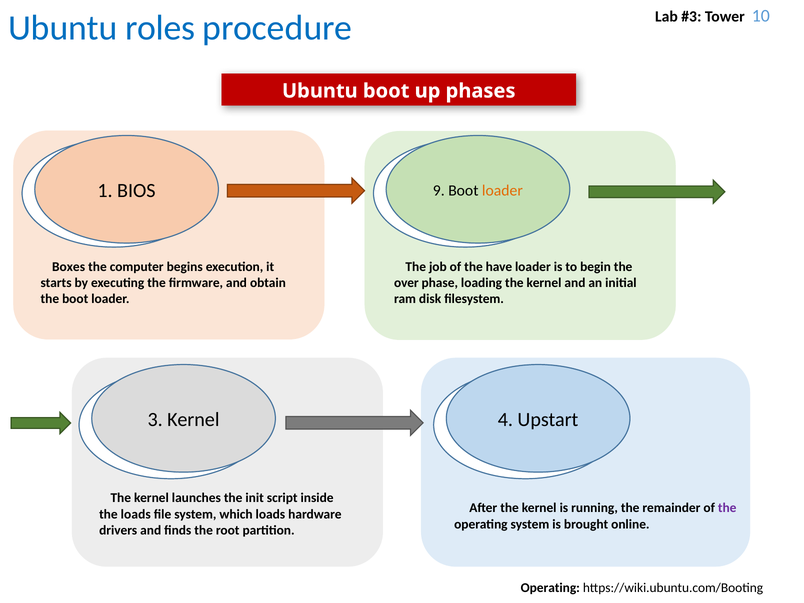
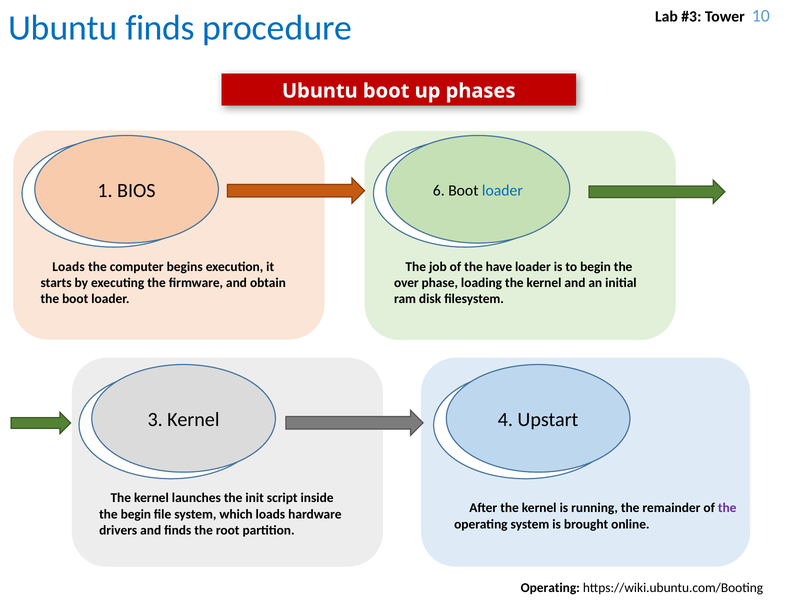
Ubuntu roles: roles -> finds
9: 9 -> 6
loader at (502, 190) colour: orange -> blue
Boxes at (69, 267): Boxes -> Loads
the loads: loads -> begin
